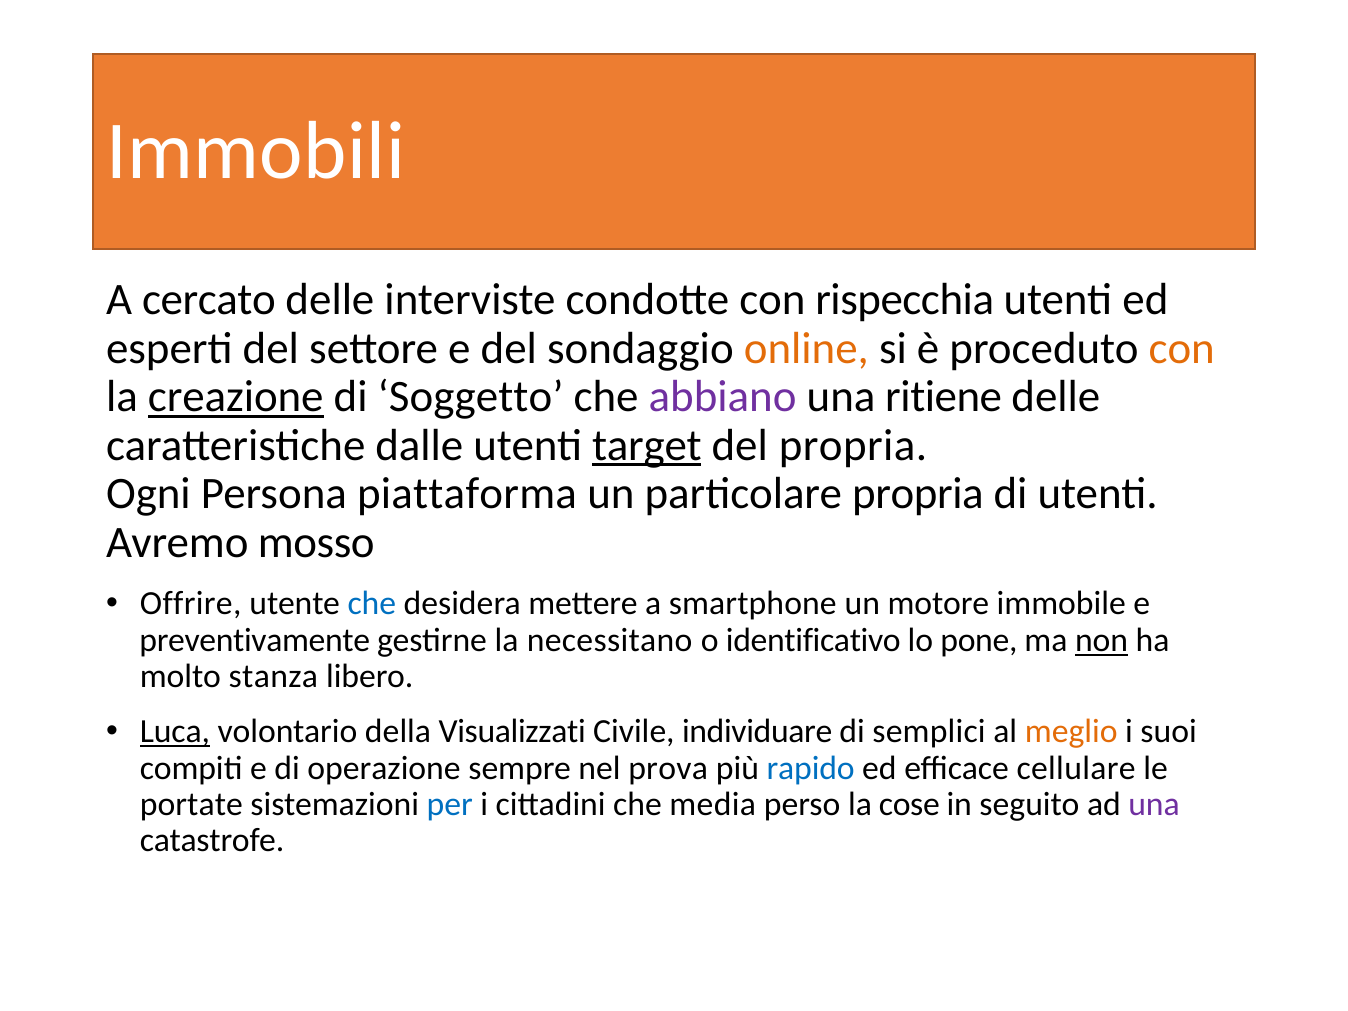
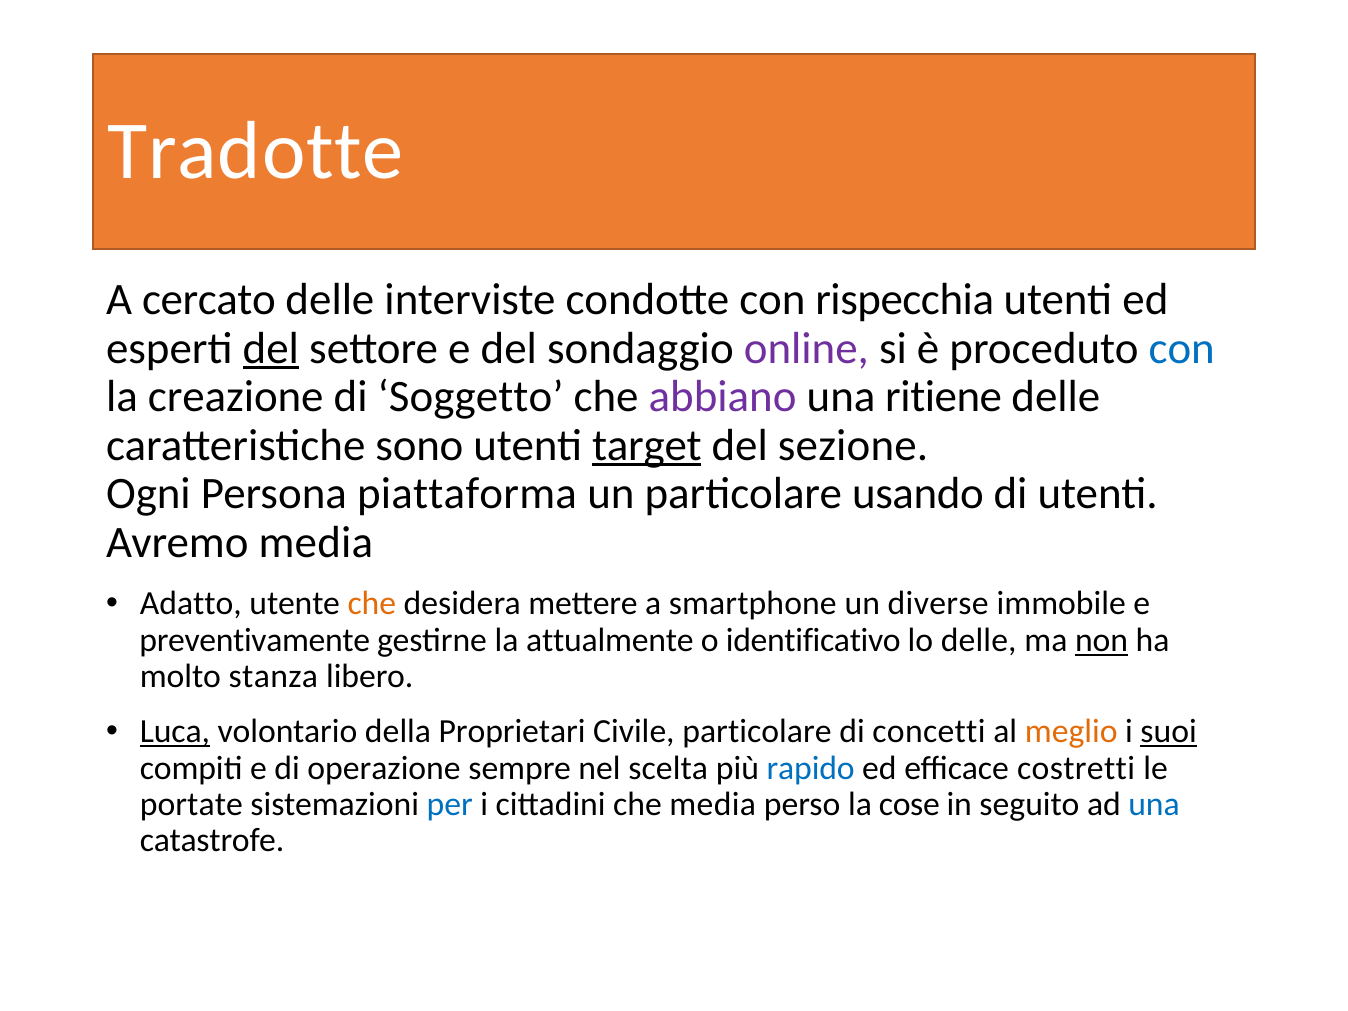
Immobili: Immobili -> Tradotte
del at (271, 348) underline: none -> present
online colour: orange -> purple
con at (1182, 348) colour: orange -> blue
creazione underline: present -> none
dalle: dalle -> sono
del propria: propria -> sezione
particolare propria: propria -> usando
Avremo mosso: mosso -> media
Offrire: Offrire -> Adatto
che at (372, 604) colour: blue -> orange
motore: motore -> diverse
necessitano: necessitano -> attualmente
lo pone: pone -> delle
Visualizzati: Visualizzati -> Proprietari
Civile individuare: individuare -> particolare
semplici: semplici -> concetti
suoi underline: none -> present
prova: prova -> scelta
cellulare: cellulare -> costretti
una at (1154, 804) colour: purple -> blue
